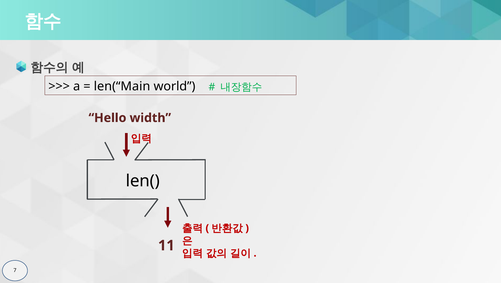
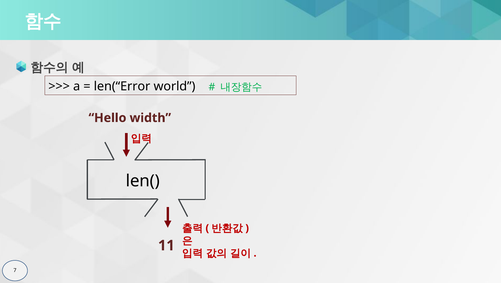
len(“Main: len(“Main -> len(“Error
